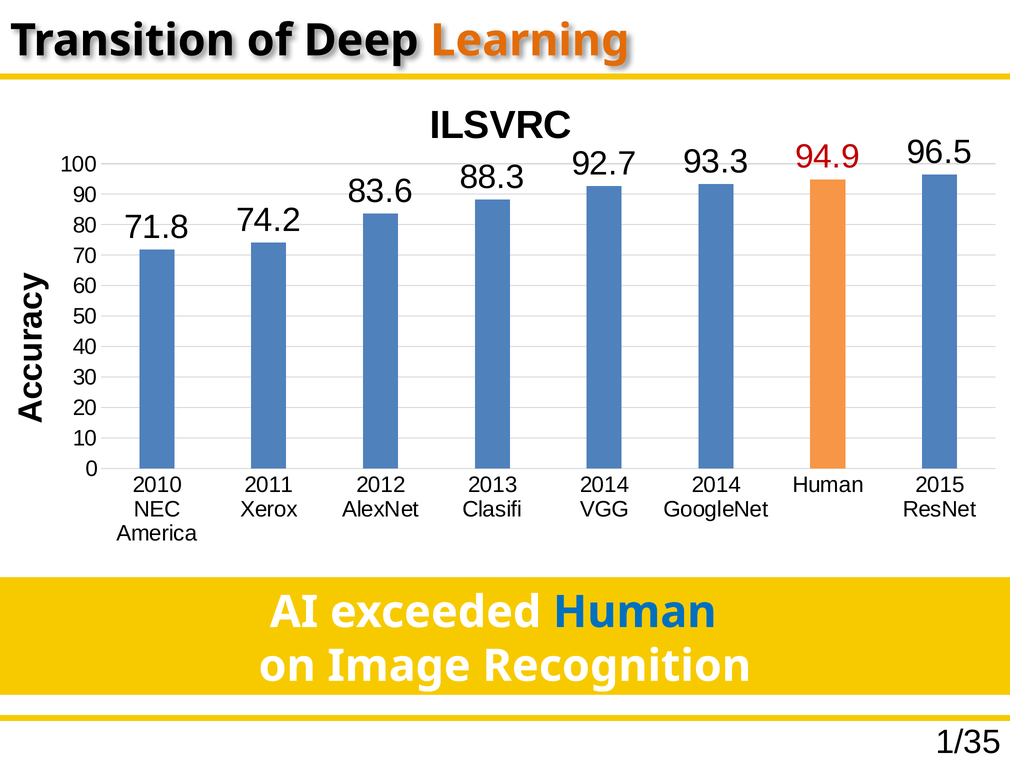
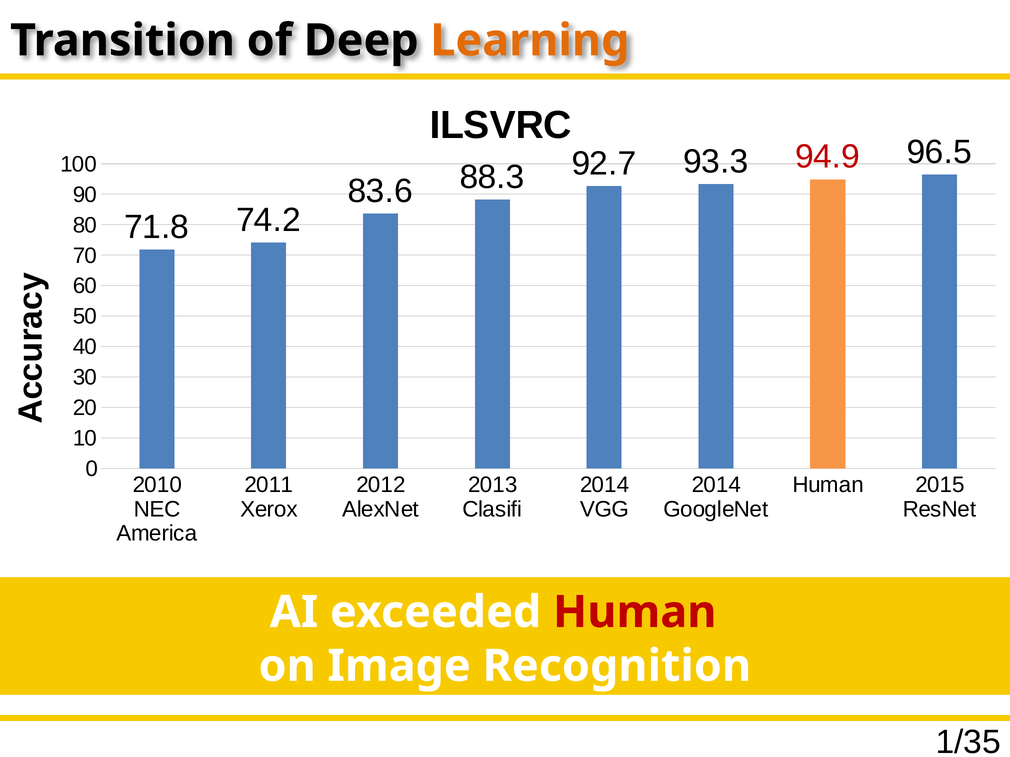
Human at (635, 613) colour: blue -> red
